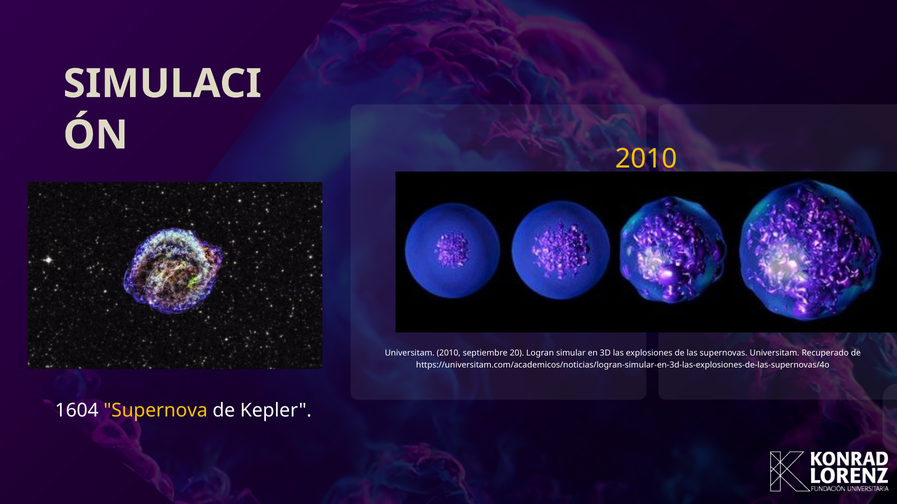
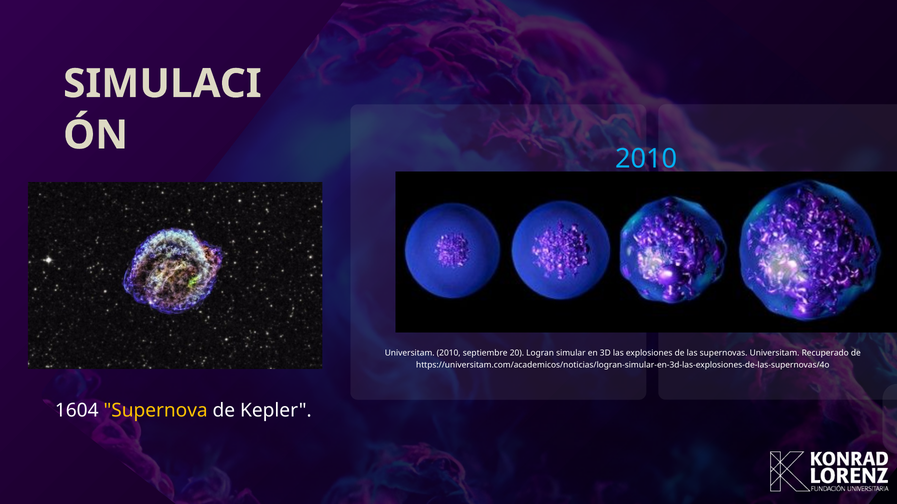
2010 at (646, 159) colour: yellow -> light blue
